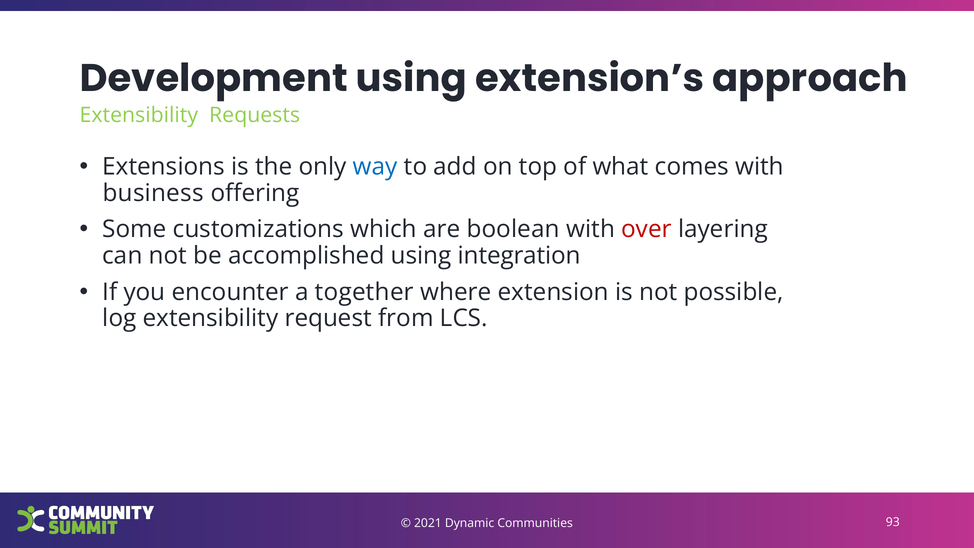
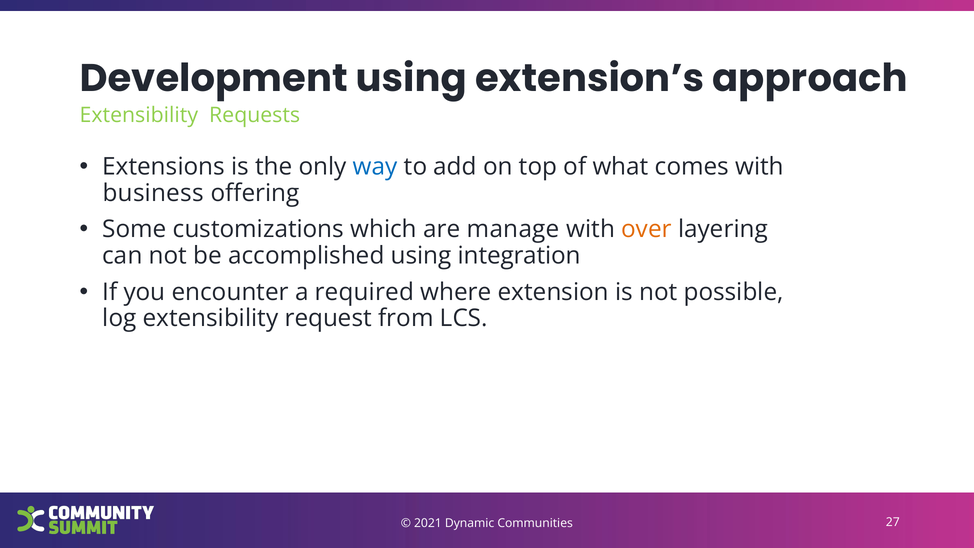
boolean: boolean -> manage
over colour: red -> orange
together: together -> required
93: 93 -> 27
